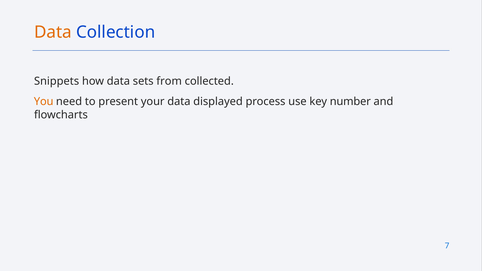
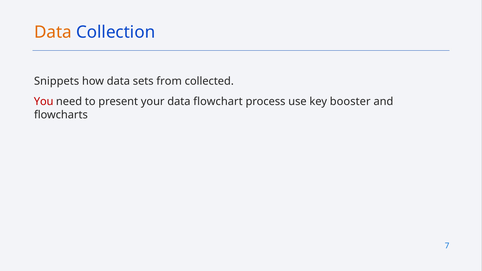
You colour: orange -> red
displayed: displayed -> flowchart
number: number -> booster
